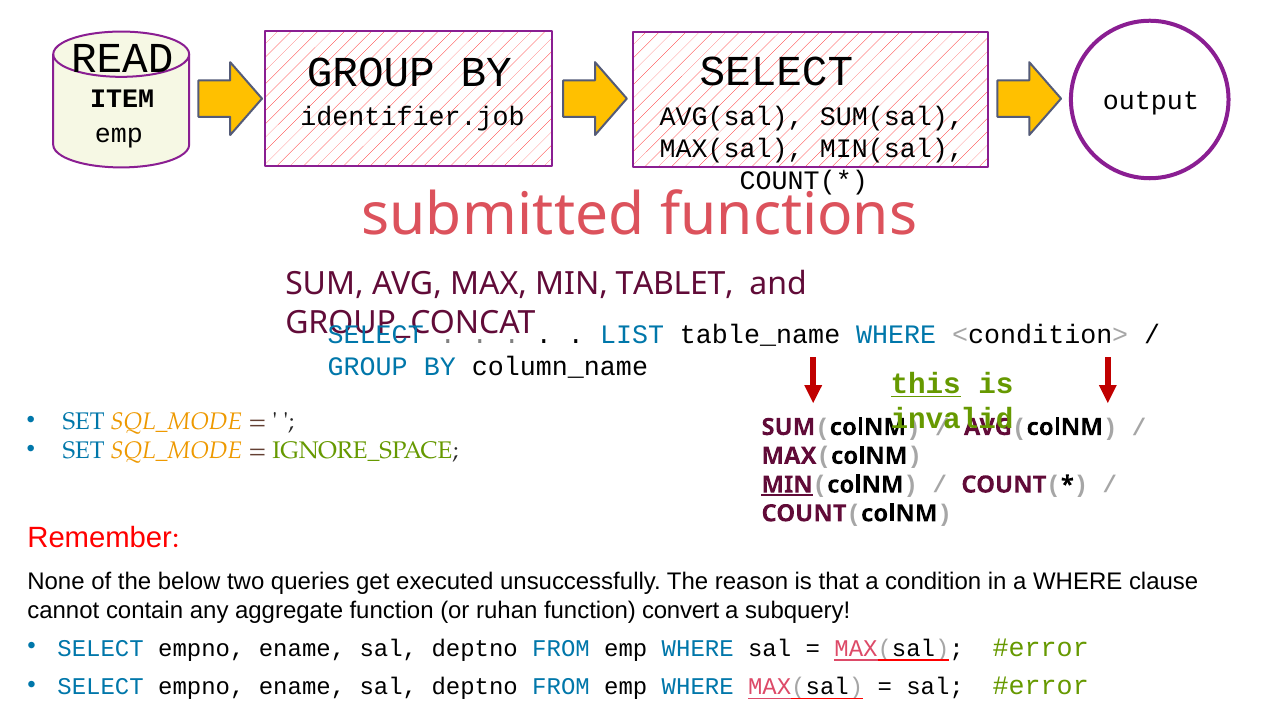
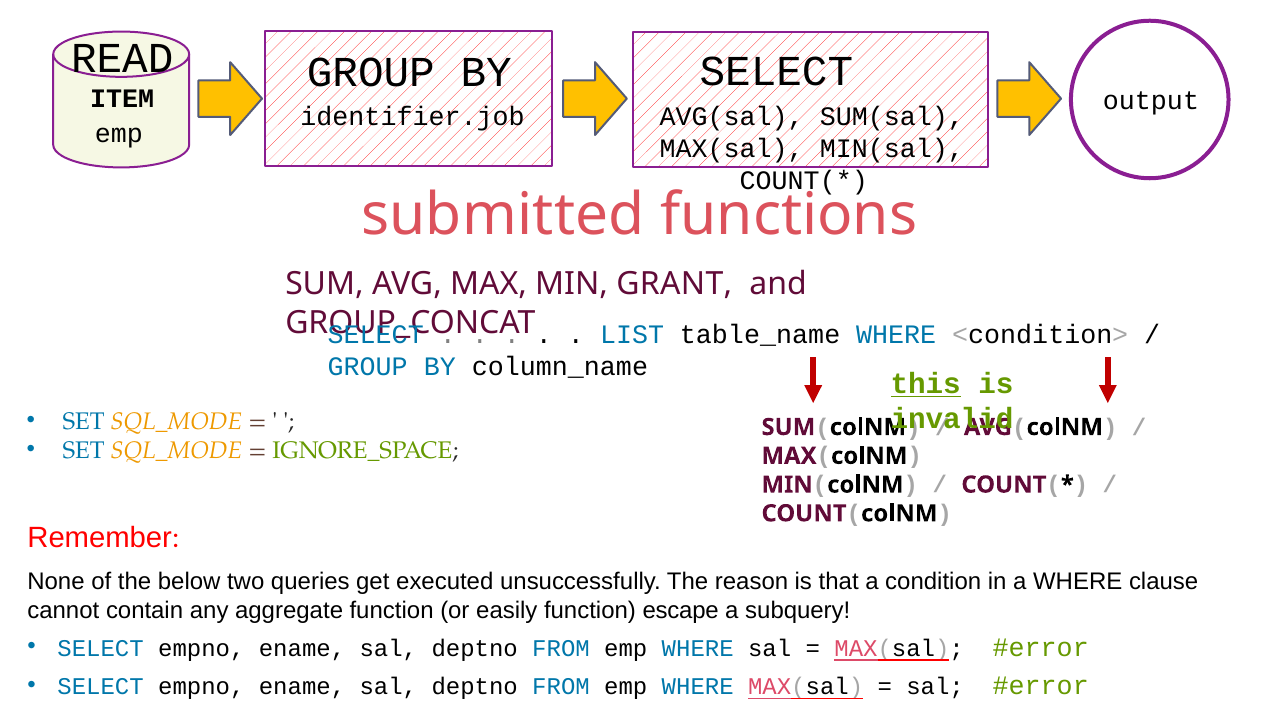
TABLET: TABLET -> GRANT
MIN at (787, 485) underline: present -> none
ruhan: ruhan -> easily
convert: convert -> escape
